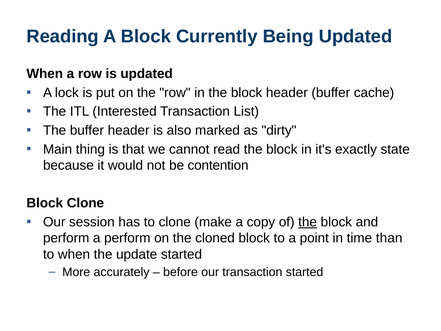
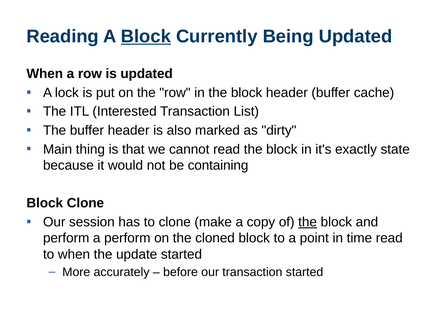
Block at (146, 36) underline: none -> present
contention: contention -> containing
time than: than -> read
